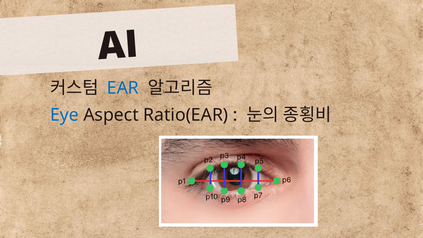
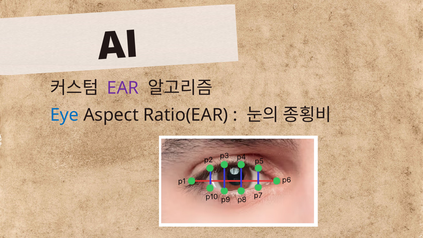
EAR colour: blue -> purple
